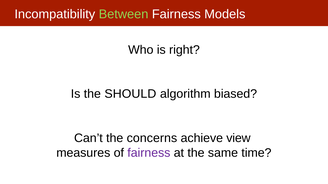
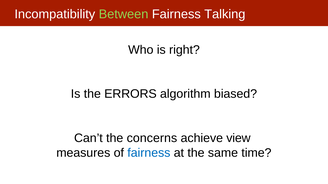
Models: Models -> Talking
SHOULD: SHOULD -> ERRORS
fairness at (149, 153) colour: purple -> blue
